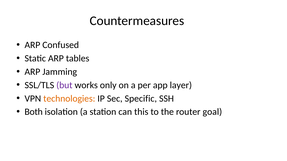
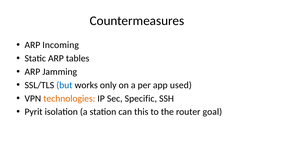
Confused: Confused -> Incoming
but colour: purple -> blue
layer: layer -> used
Both: Both -> Pyrit
